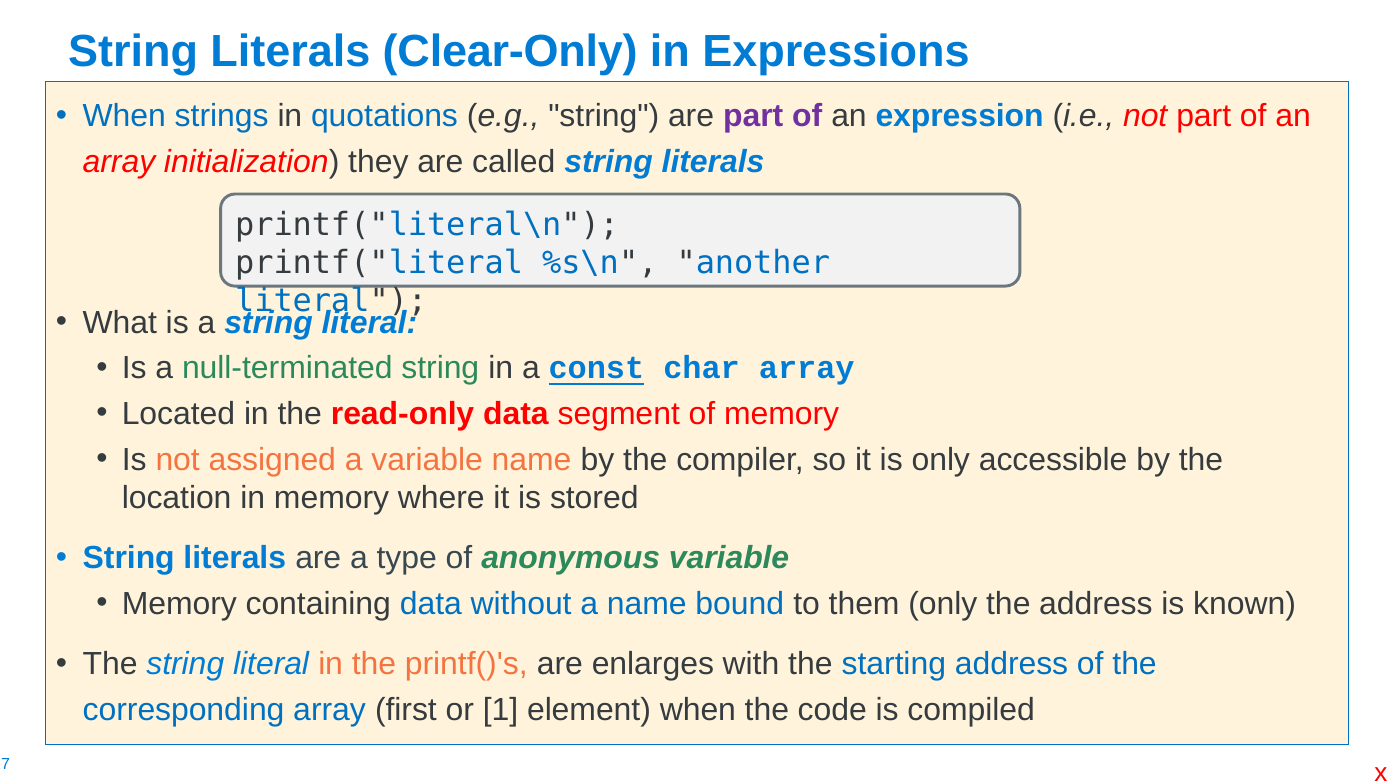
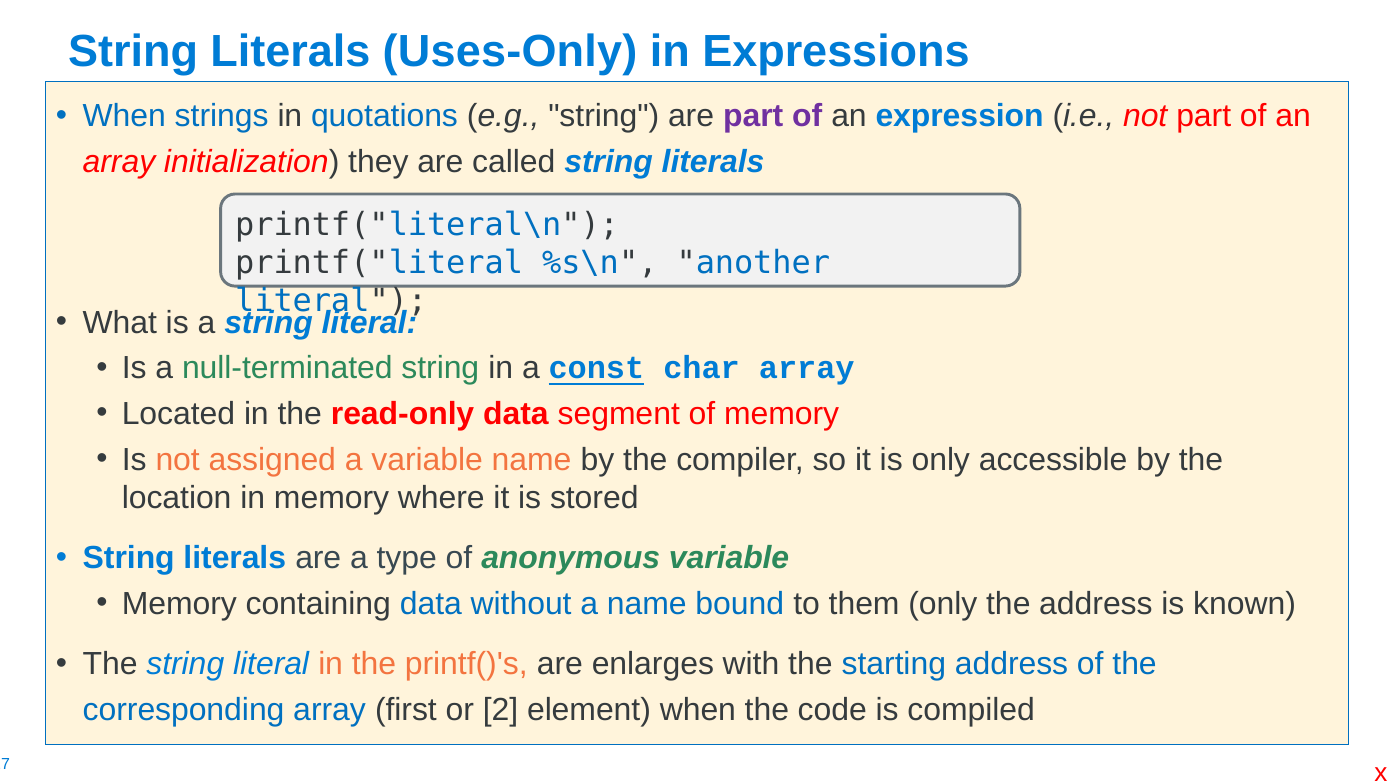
Clear-Only: Clear-Only -> Uses-Only
1: 1 -> 2
